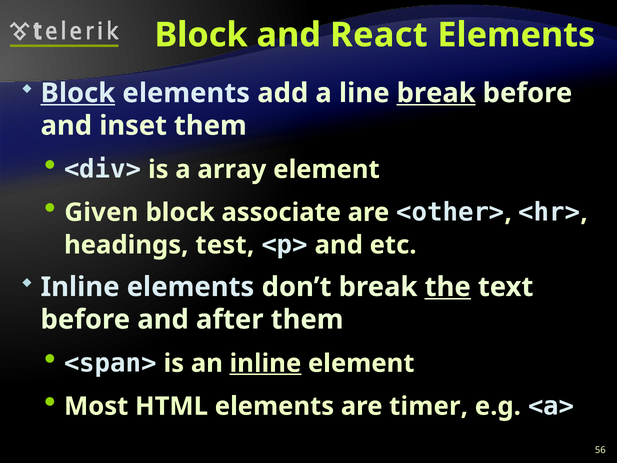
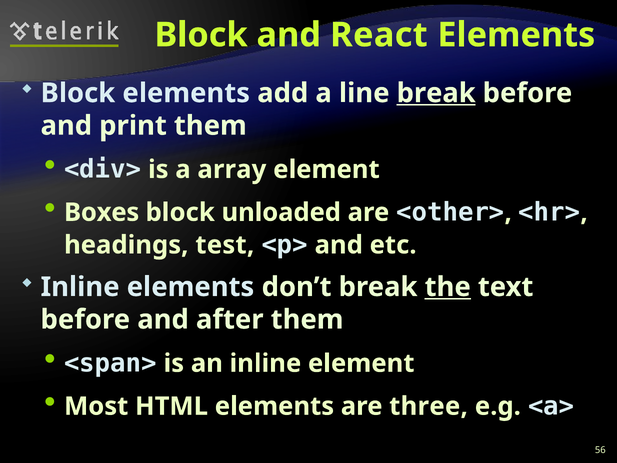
Block at (78, 93) underline: present -> none
inset: inset -> print
Given: Given -> Boxes
associate: associate -> unloaded
inline at (265, 363) underline: present -> none
timer: timer -> three
